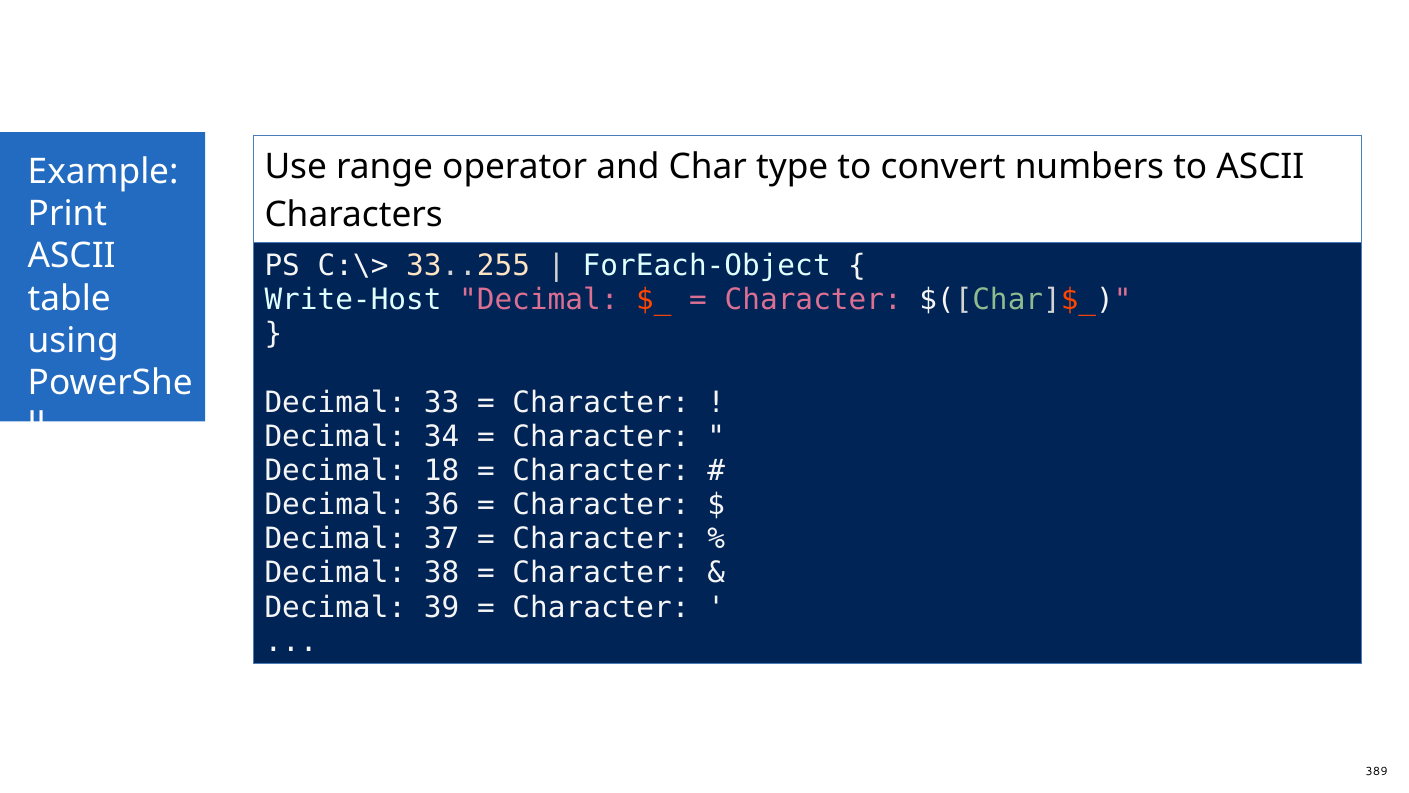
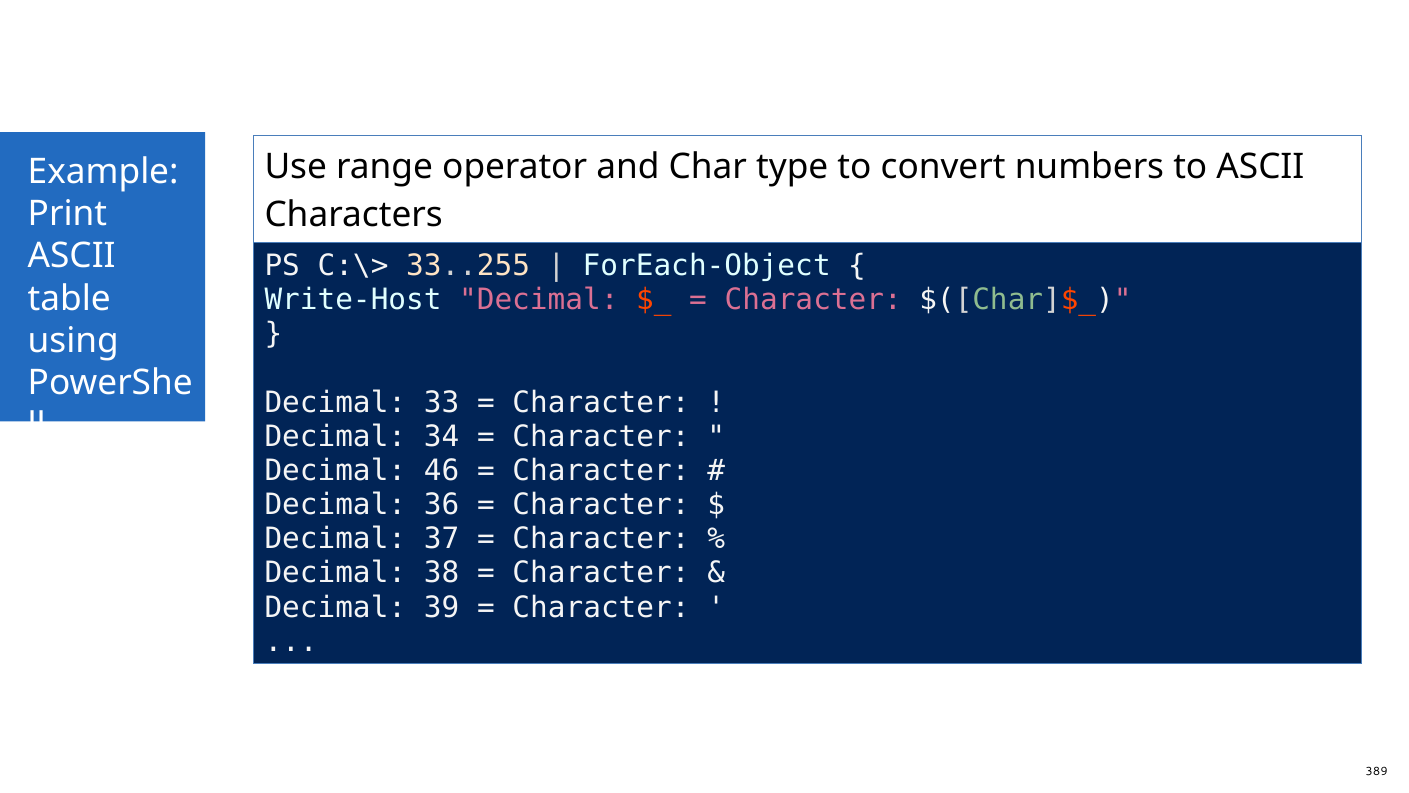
18: 18 -> 46
